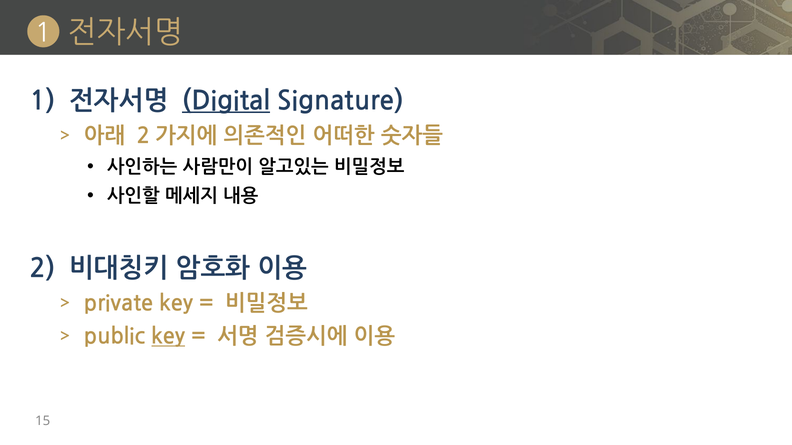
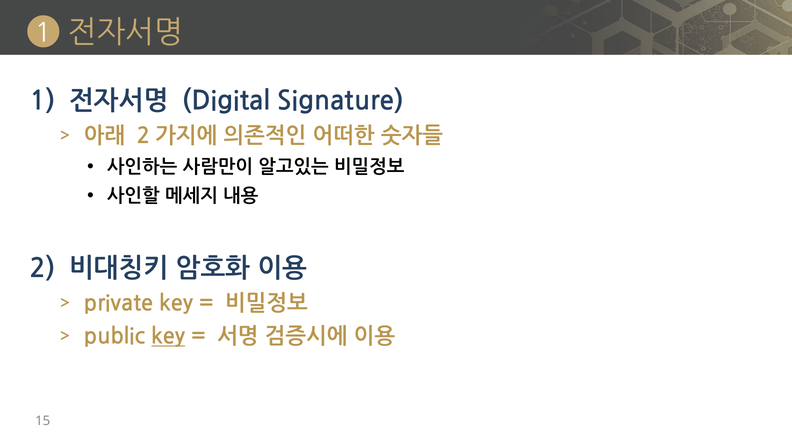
Digital underline: present -> none
